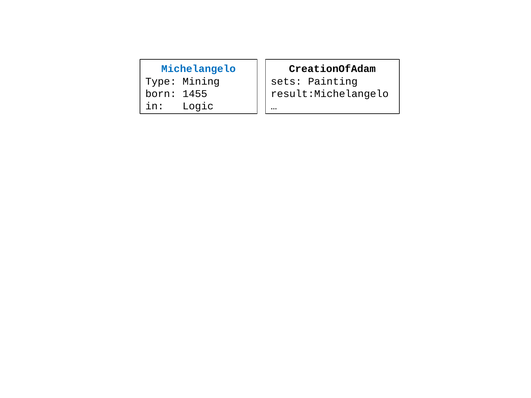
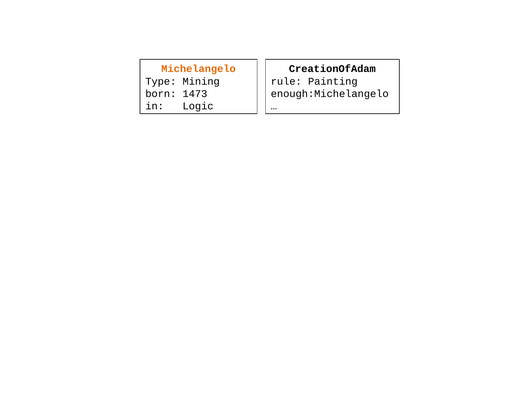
Michelangelo colour: blue -> orange
sets: sets -> rule
1455: 1455 -> 1473
result:Michelangelo: result:Michelangelo -> enough:Michelangelo
